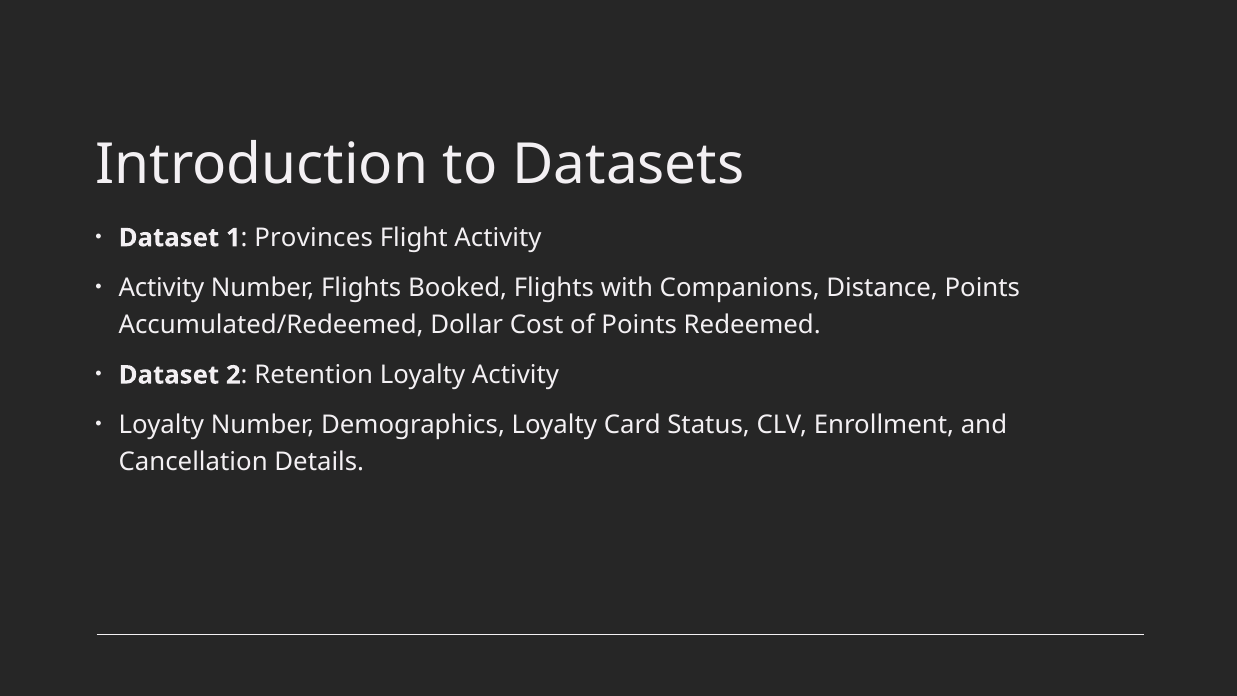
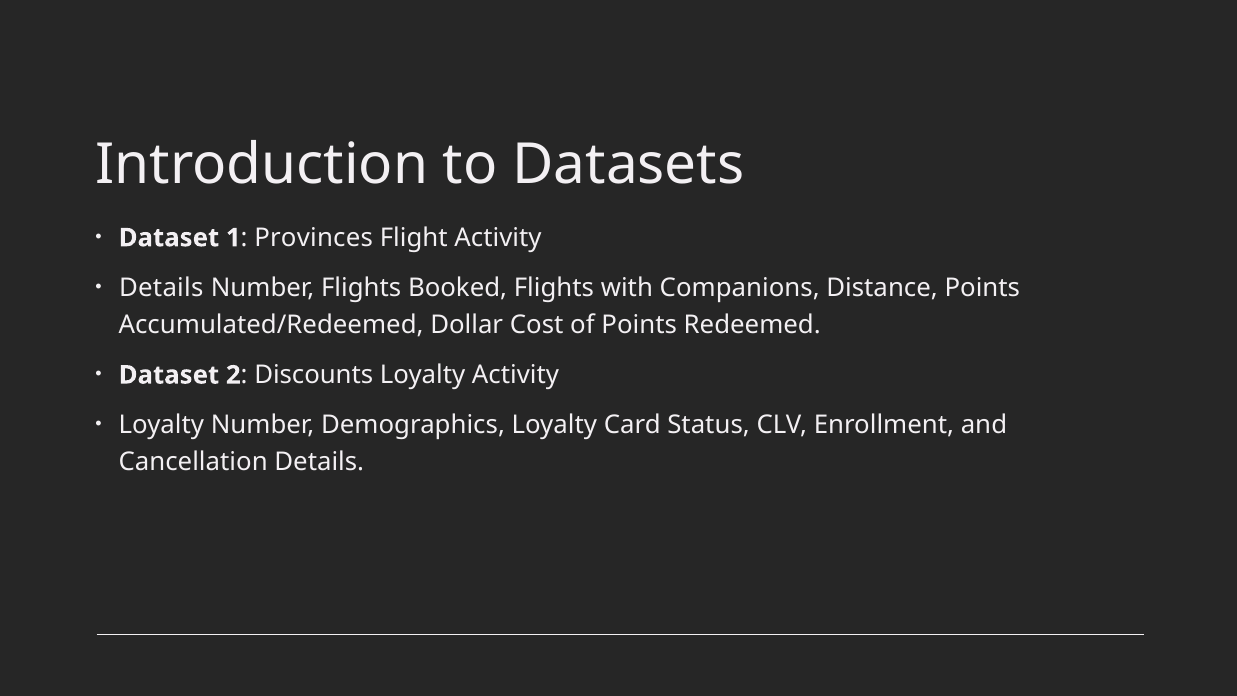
Activity at (161, 288): Activity -> Details
Retention: Retention -> Discounts
